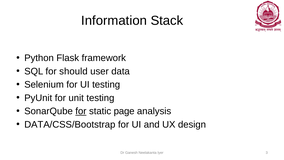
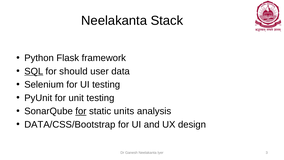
Information at (114, 21): Information -> Neelakanta
SQL underline: none -> present
page: page -> units
